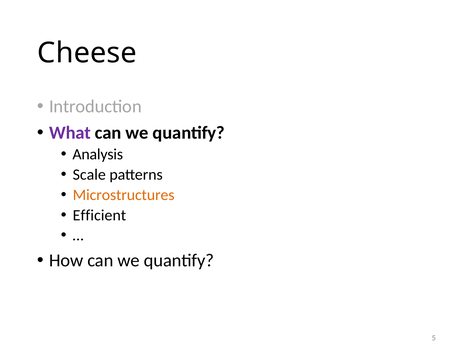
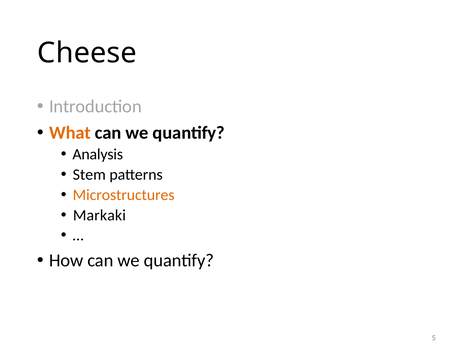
What colour: purple -> orange
Scale: Scale -> Stem
Efficient: Efficient -> Markaki
